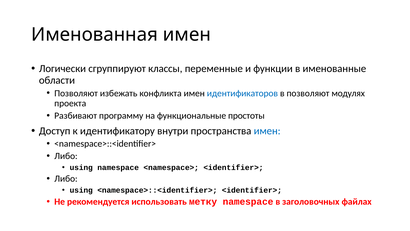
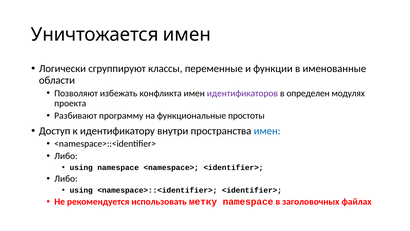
Именованная: Именованная -> Уничтожается
идентификаторов colour: blue -> purple
в позволяют: позволяют -> определен
